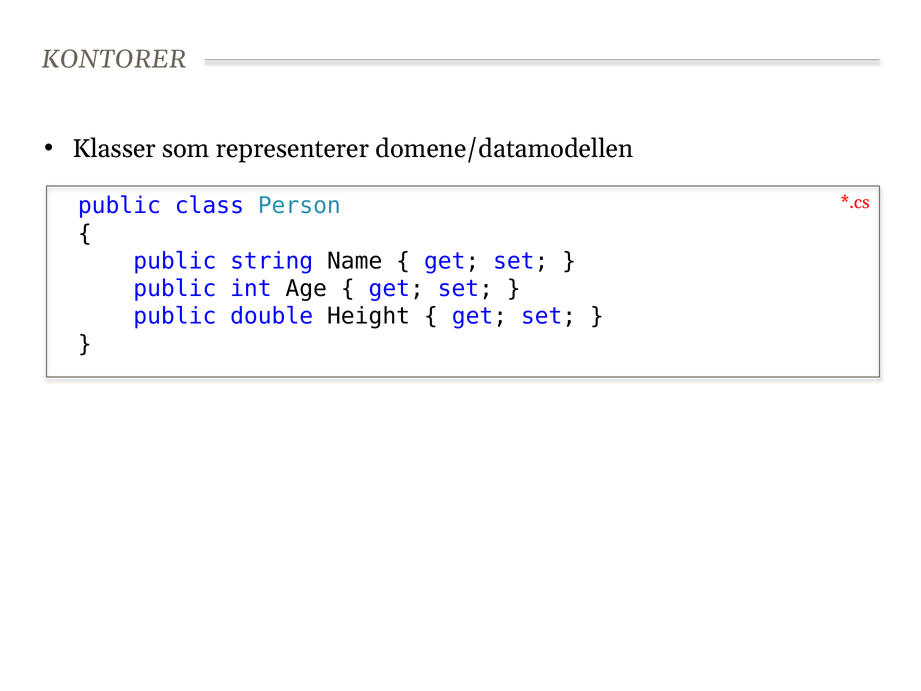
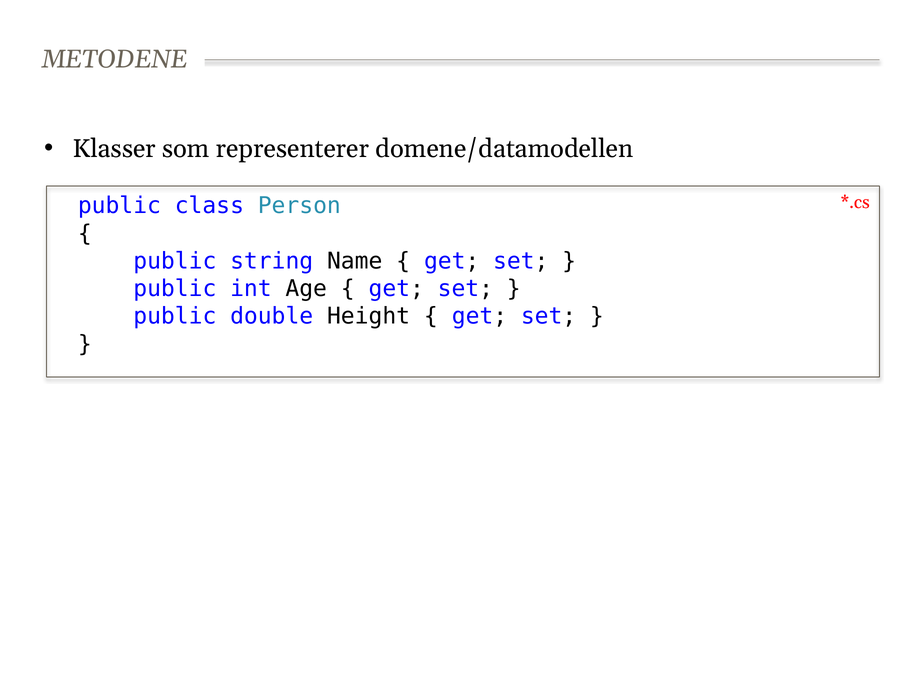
KONTORER: KONTORER -> METODENE
